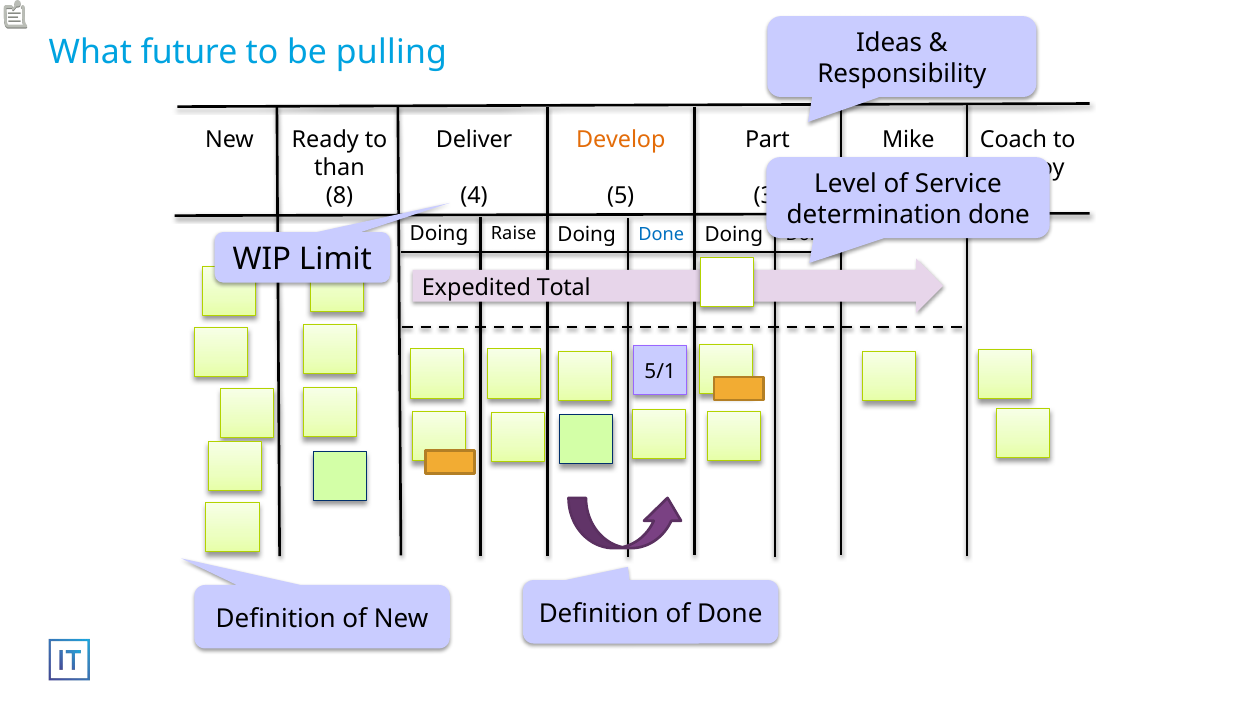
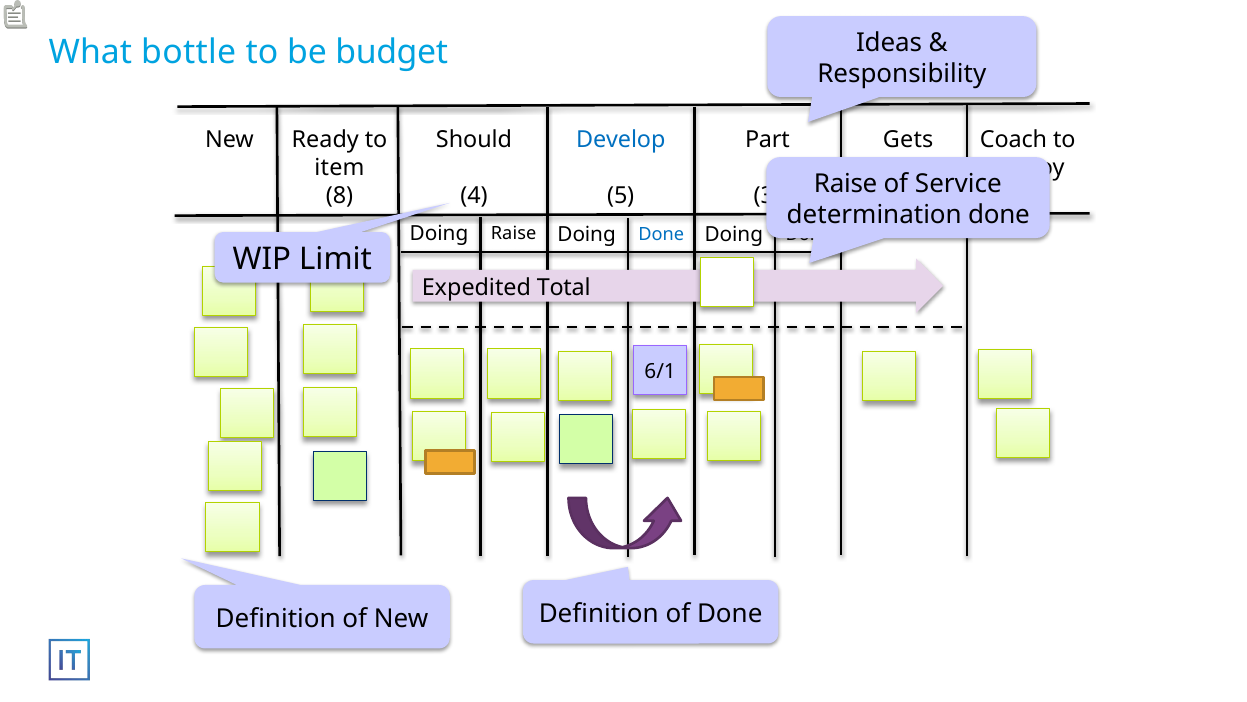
future: future -> bottle
pulling: pulling -> budget
Deliver: Deliver -> Should
Develop colour: orange -> blue
Mike: Mike -> Gets
than: than -> item
Level at (846, 184): Level -> Raise
5/1: 5/1 -> 6/1
